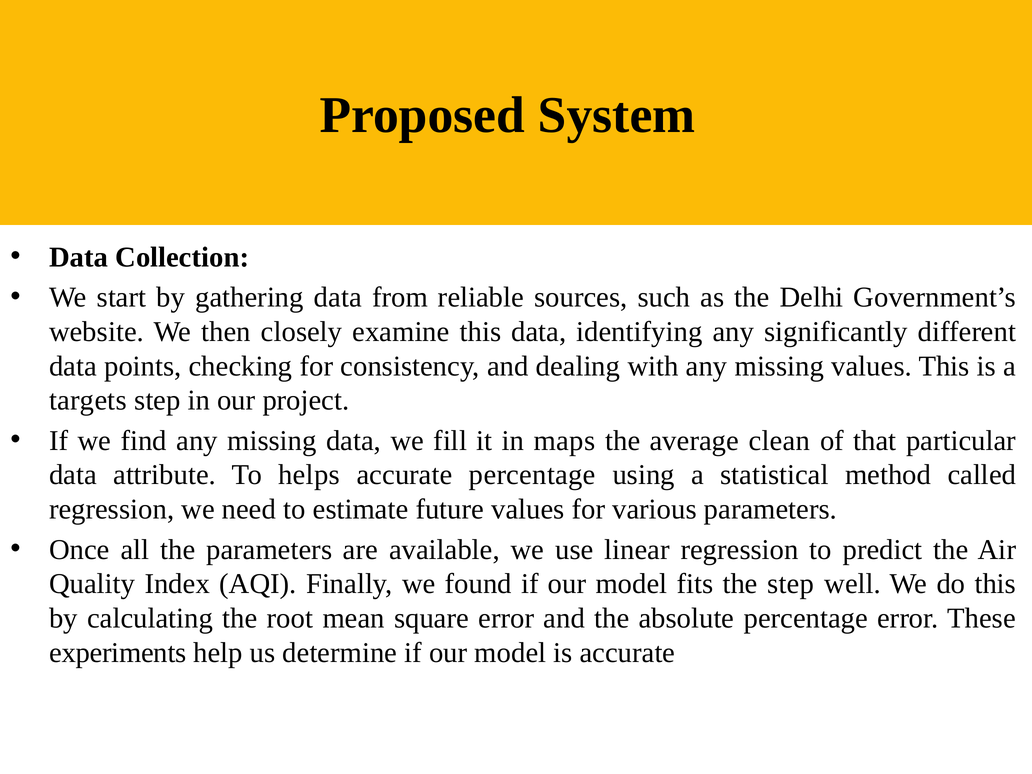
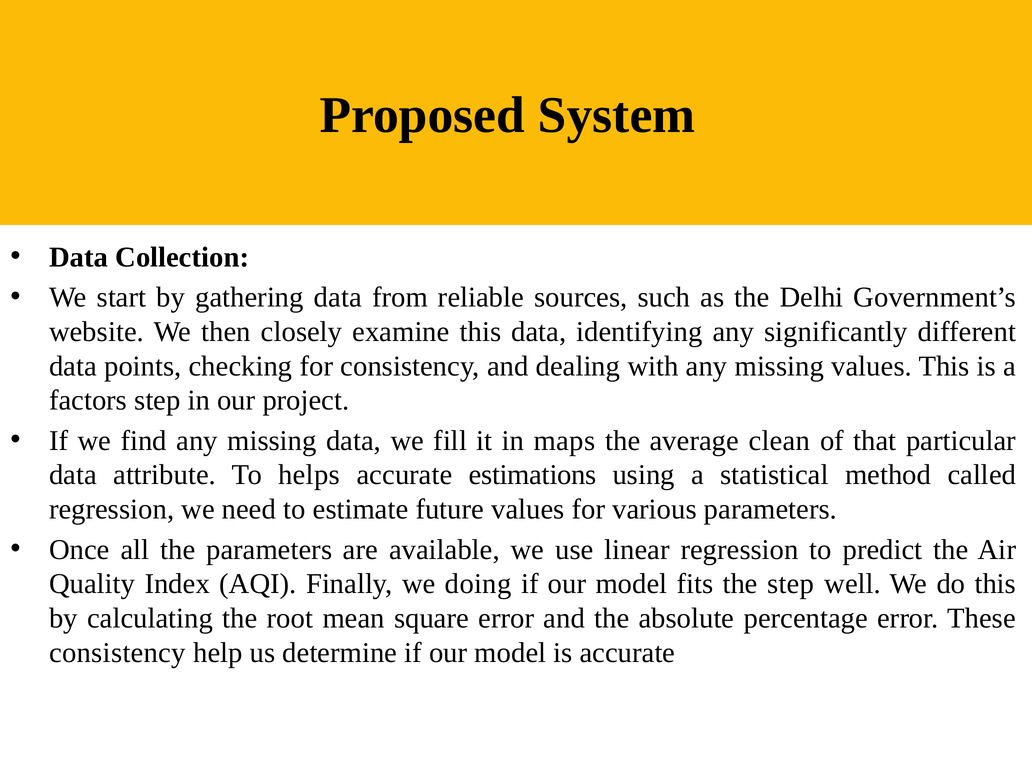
targets: targets -> factors
accurate percentage: percentage -> estimations
found: found -> doing
experiments at (118, 653): experiments -> consistency
